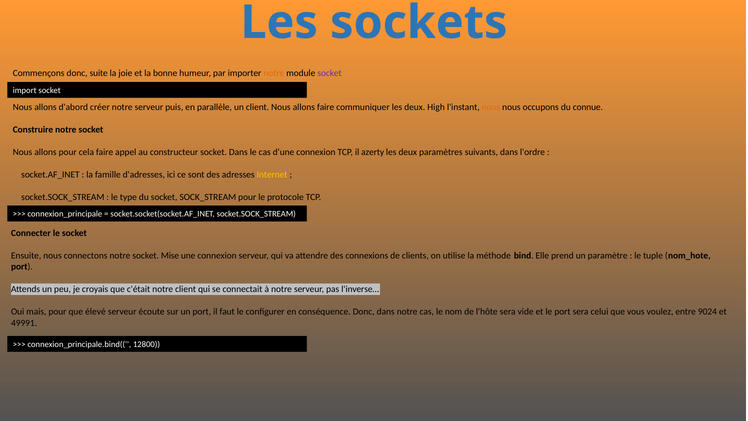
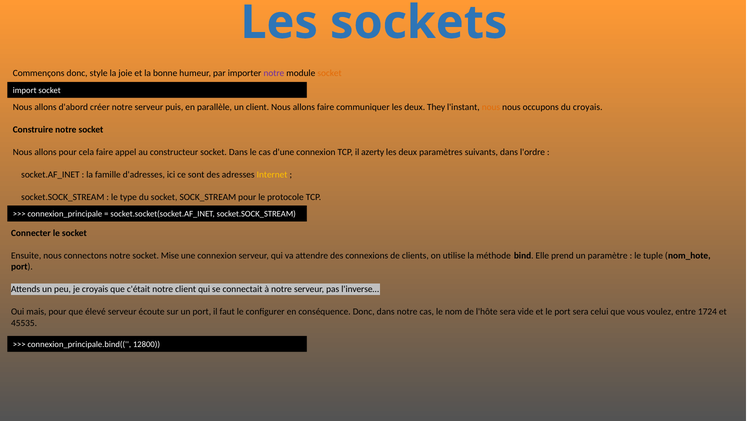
suite: suite -> style
notre at (274, 73) colour: orange -> purple
socket at (330, 73) colour: purple -> orange
High: High -> They
du connue: connue -> croyais
9024: 9024 -> 1724
49991: 49991 -> 45535
